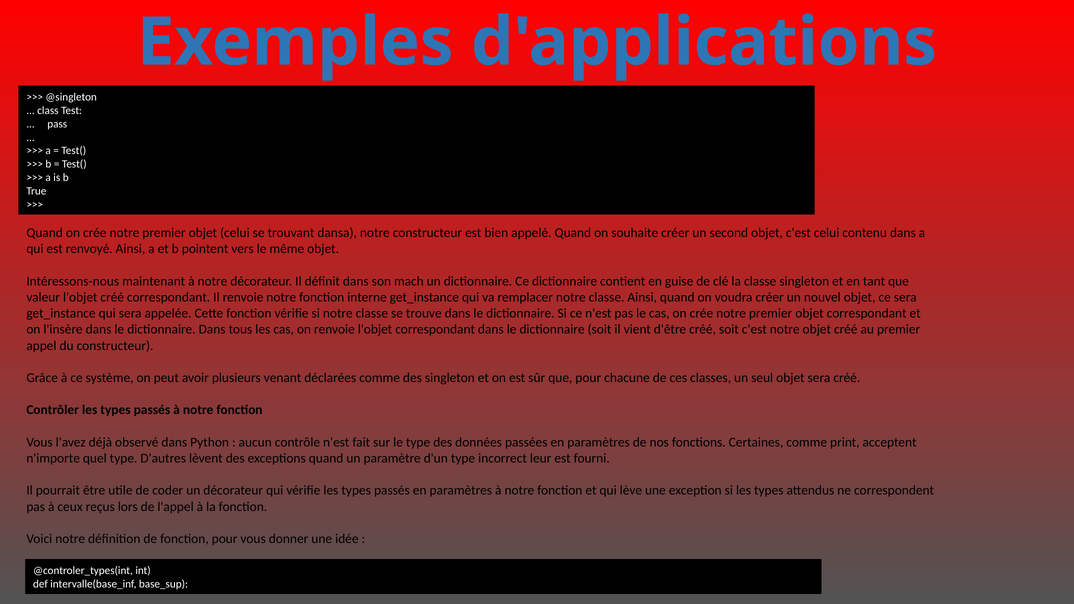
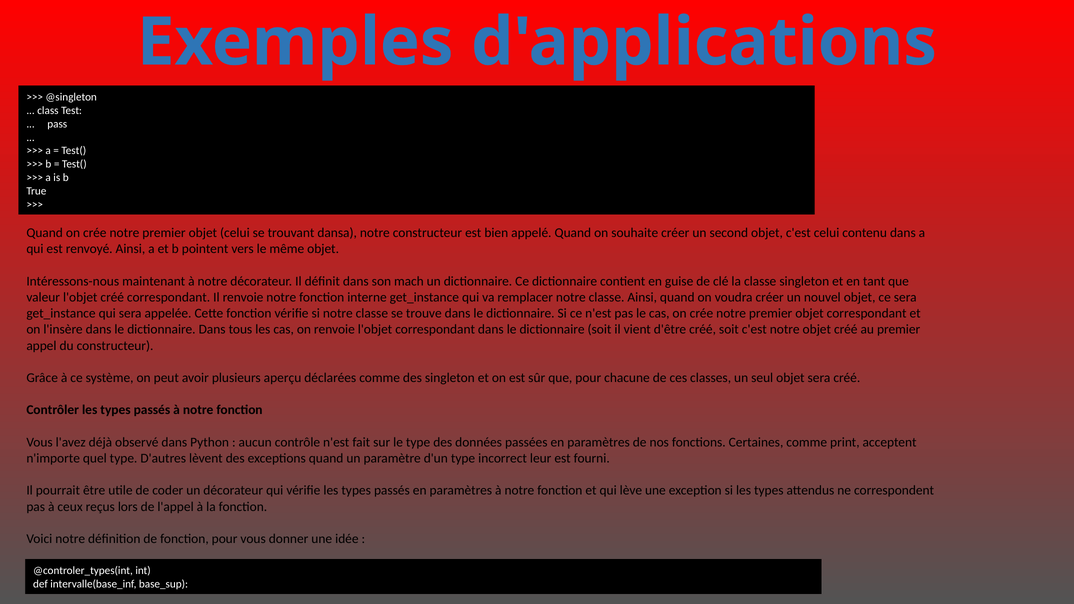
venant: venant -> aperçu
